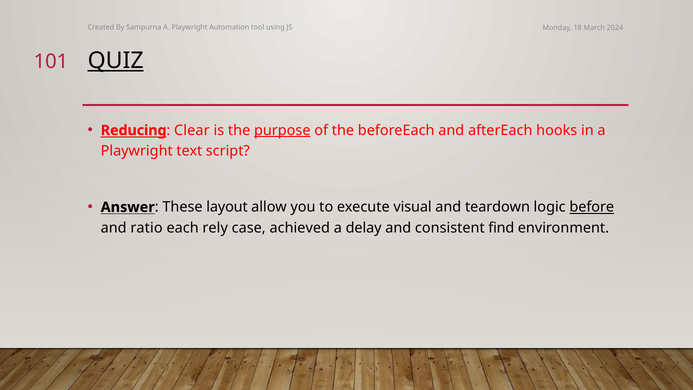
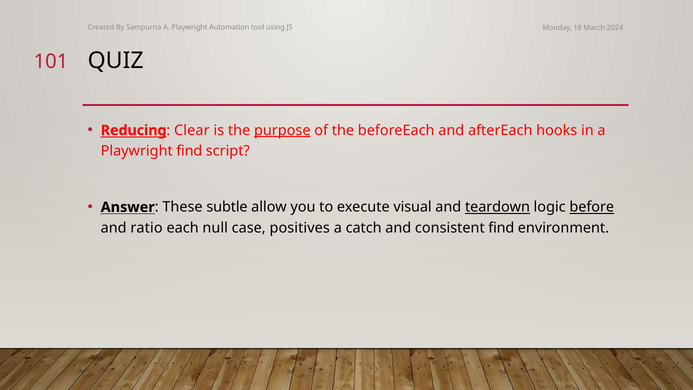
QUIZ underline: present -> none
Playwright text: text -> find
layout: layout -> subtle
teardown underline: none -> present
rely: rely -> null
achieved: achieved -> positives
delay: delay -> catch
